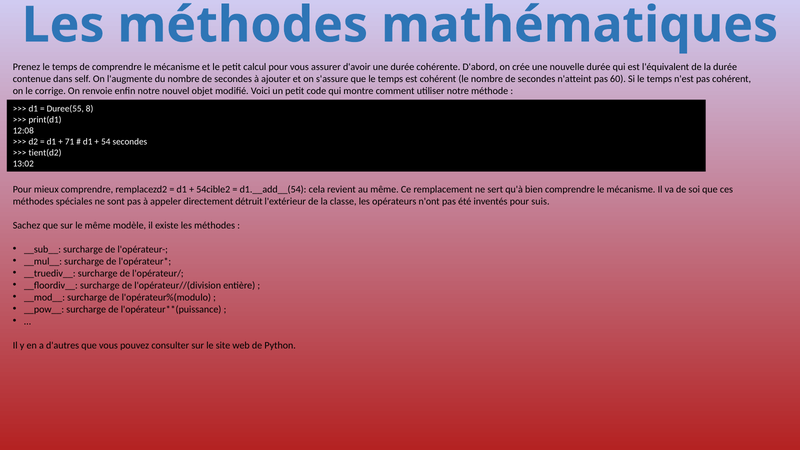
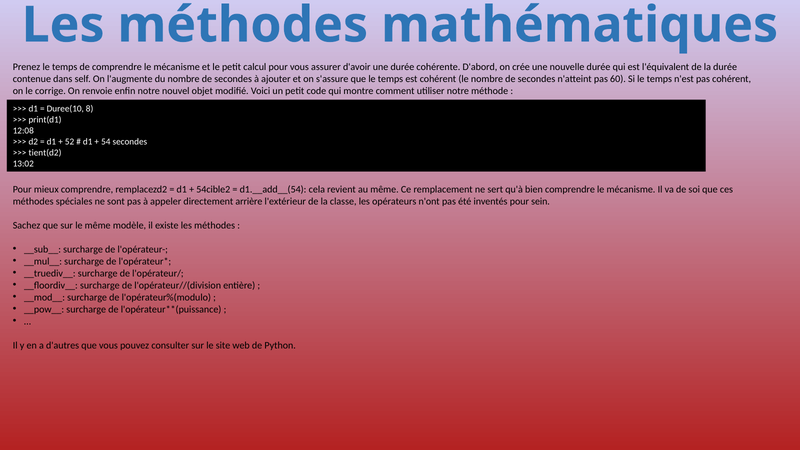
Duree(55: Duree(55 -> Duree(10
71: 71 -> 52
détruit: détruit -> arrière
suis: suis -> sein
